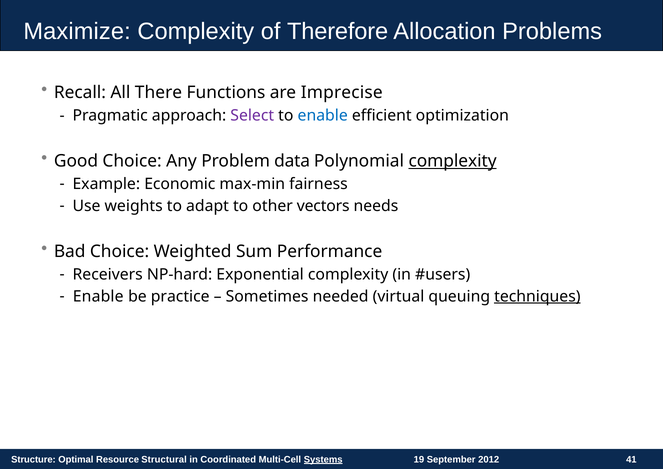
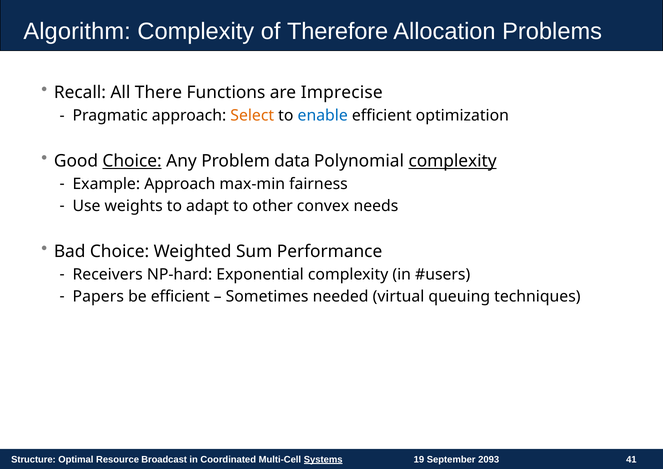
Maximize: Maximize -> Algorithm
Select colour: purple -> orange
Choice at (132, 161) underline: none -> present
Example Economic: Economic -> Approach
vectors: vectors -> convex
Enable at (98, 296): Enable -> Papers
be practice: practice -> efficient
techniques underline: present -> none
Structural: Structural -> Broadcast
2012: 2012 -> 2093
